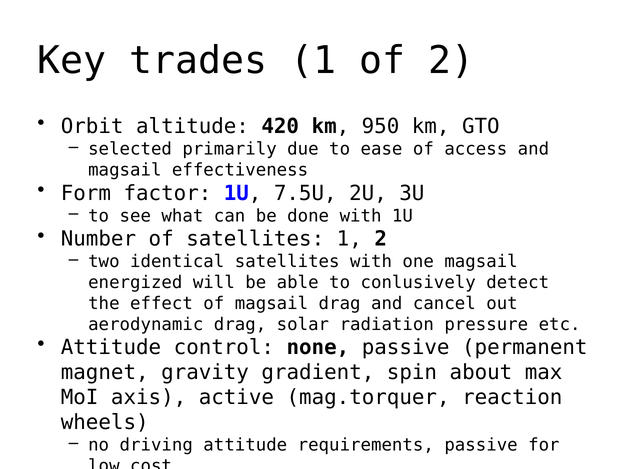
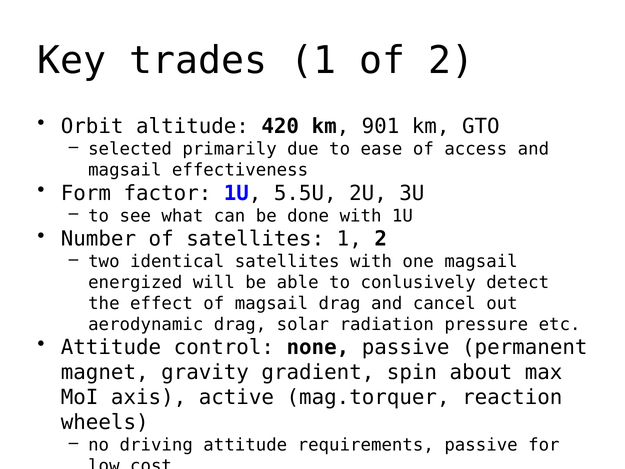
950: 950 -> 901
7.5U: 7.5U -> 5.5U
